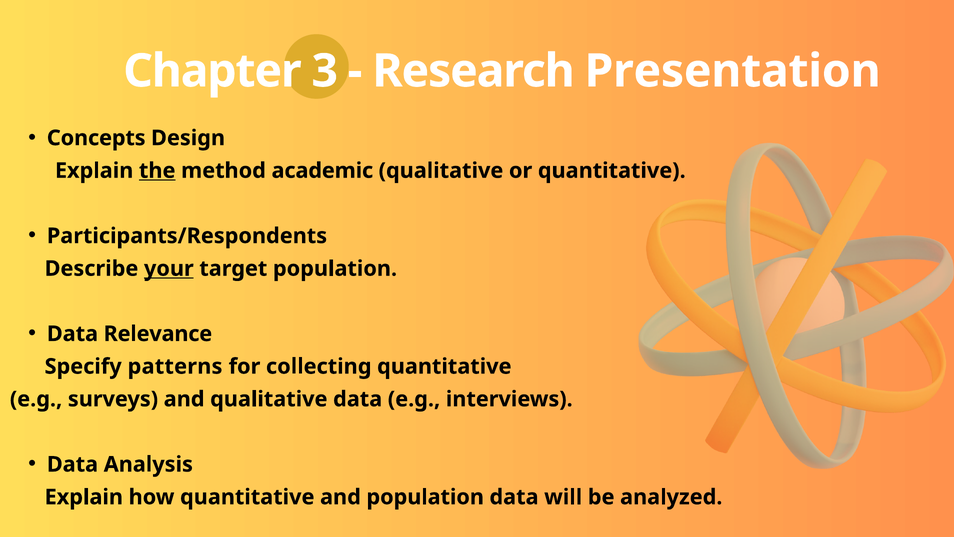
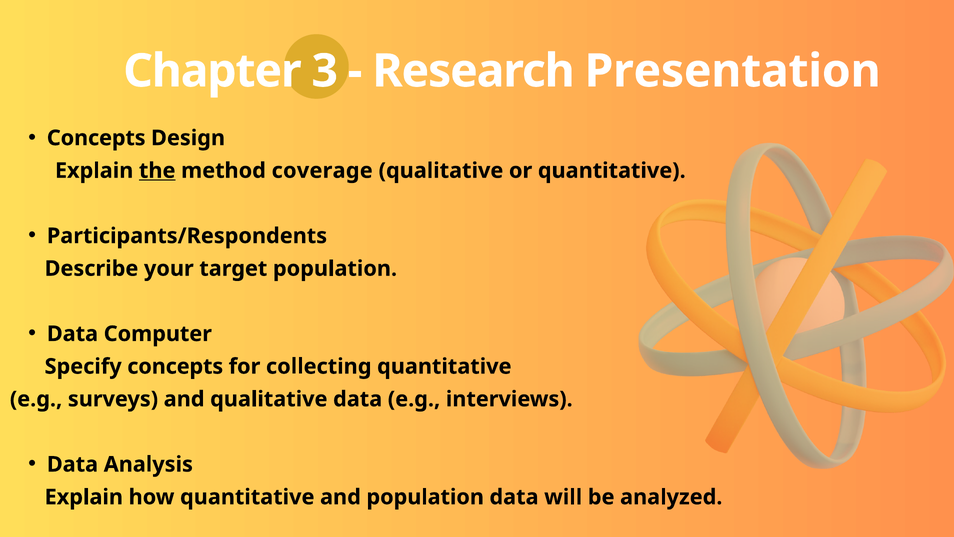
academic: academic -> coverage
your underline: present -> none
Relevance: Relevance -> Computer
Specify patterns: patterns -> concepts
